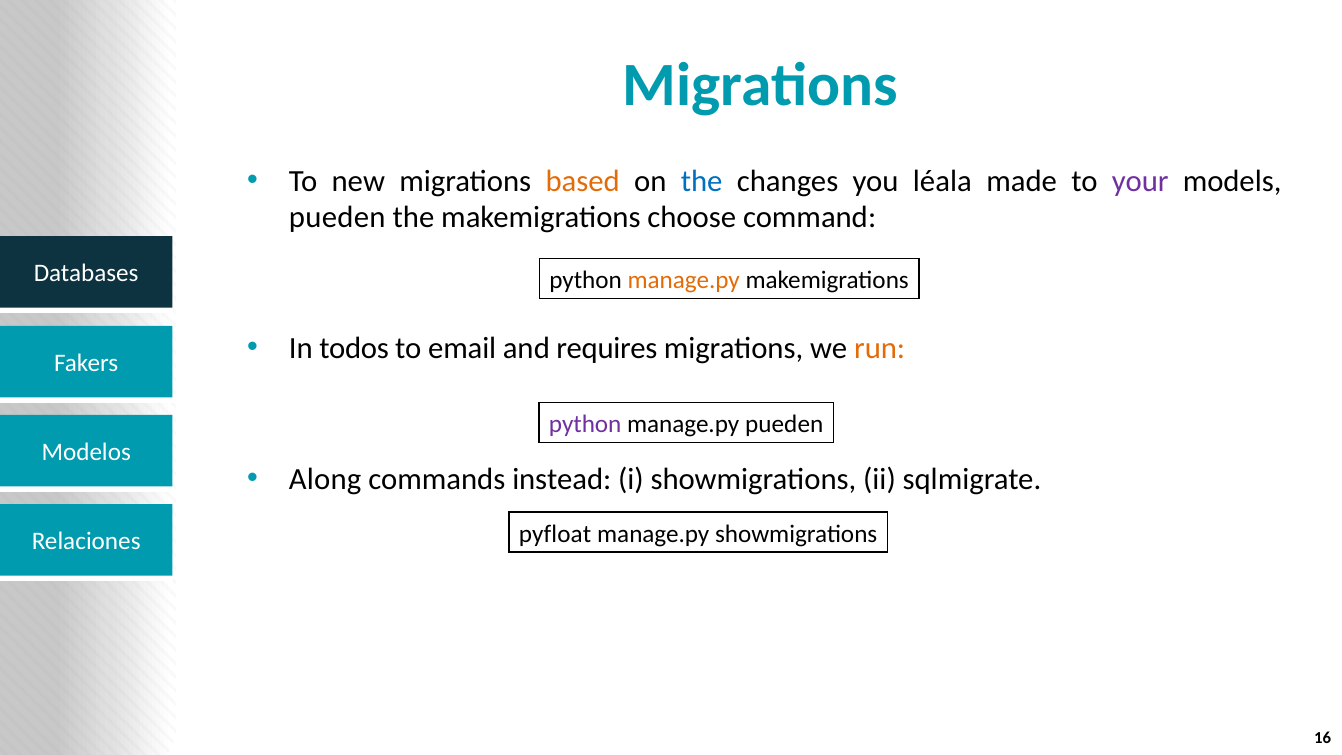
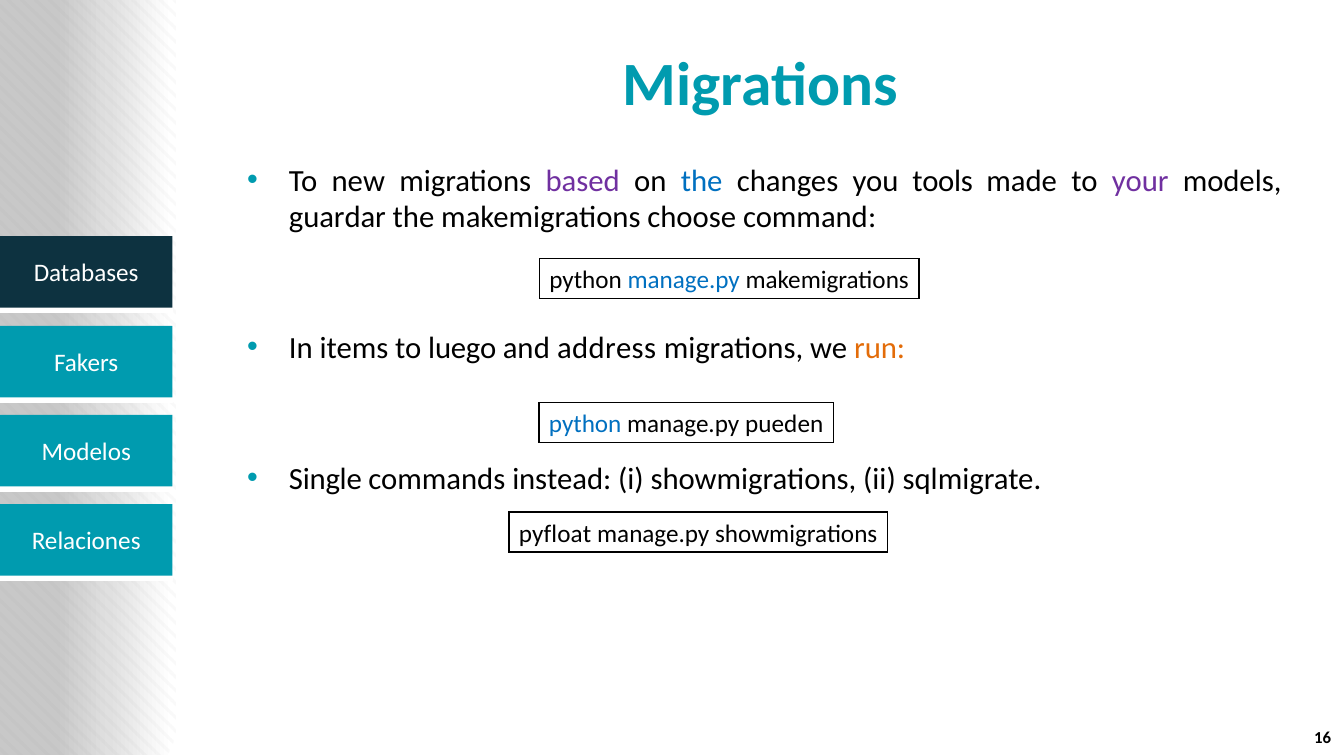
based colour: orange -> purple
léala: léala -> tools
pueden at (337, 218): pueden -> guardar
manage.py at (684, 280) colour: orange -> blue
todos: todos -> items
email: email -> luego
requires: requires -> address
python at (585, 424) colour: purple -> blue
Along: Along -> Single
